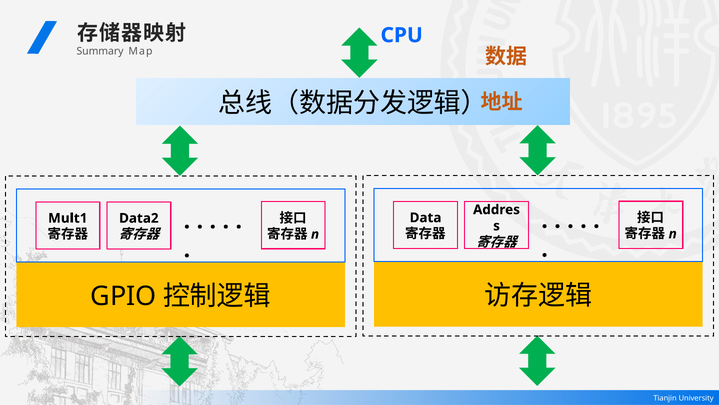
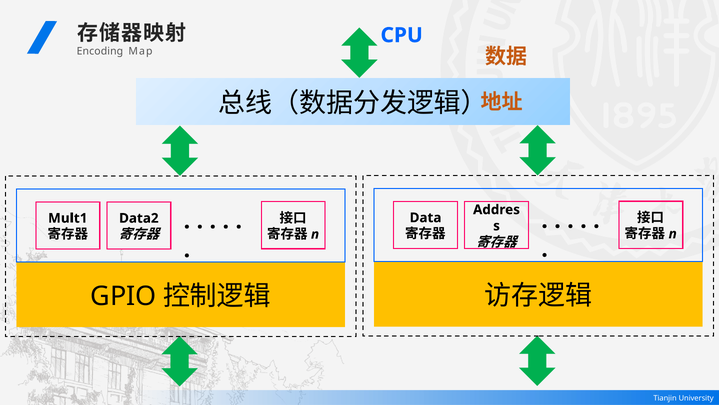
Summary: Summary -> Encoding
